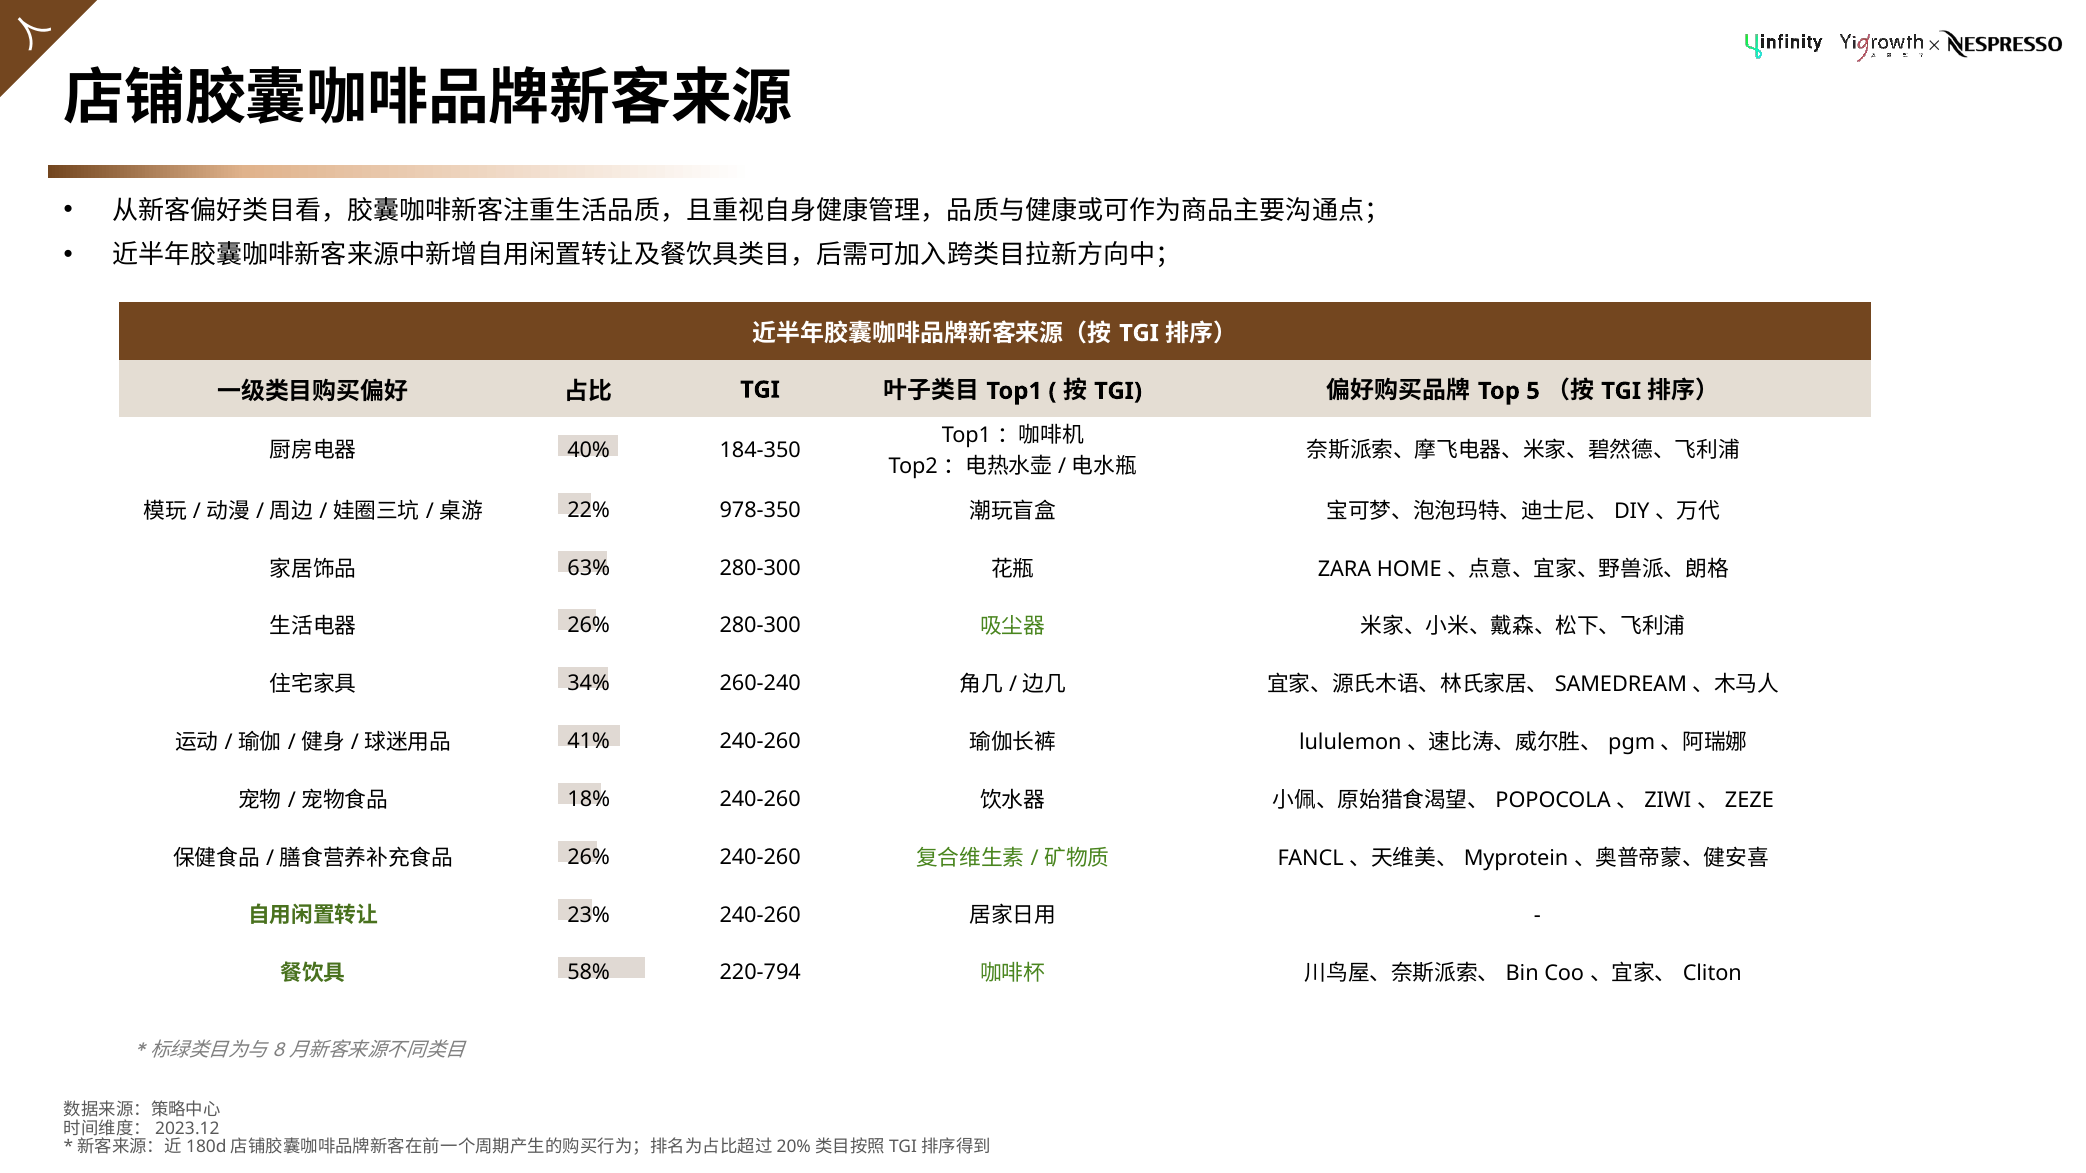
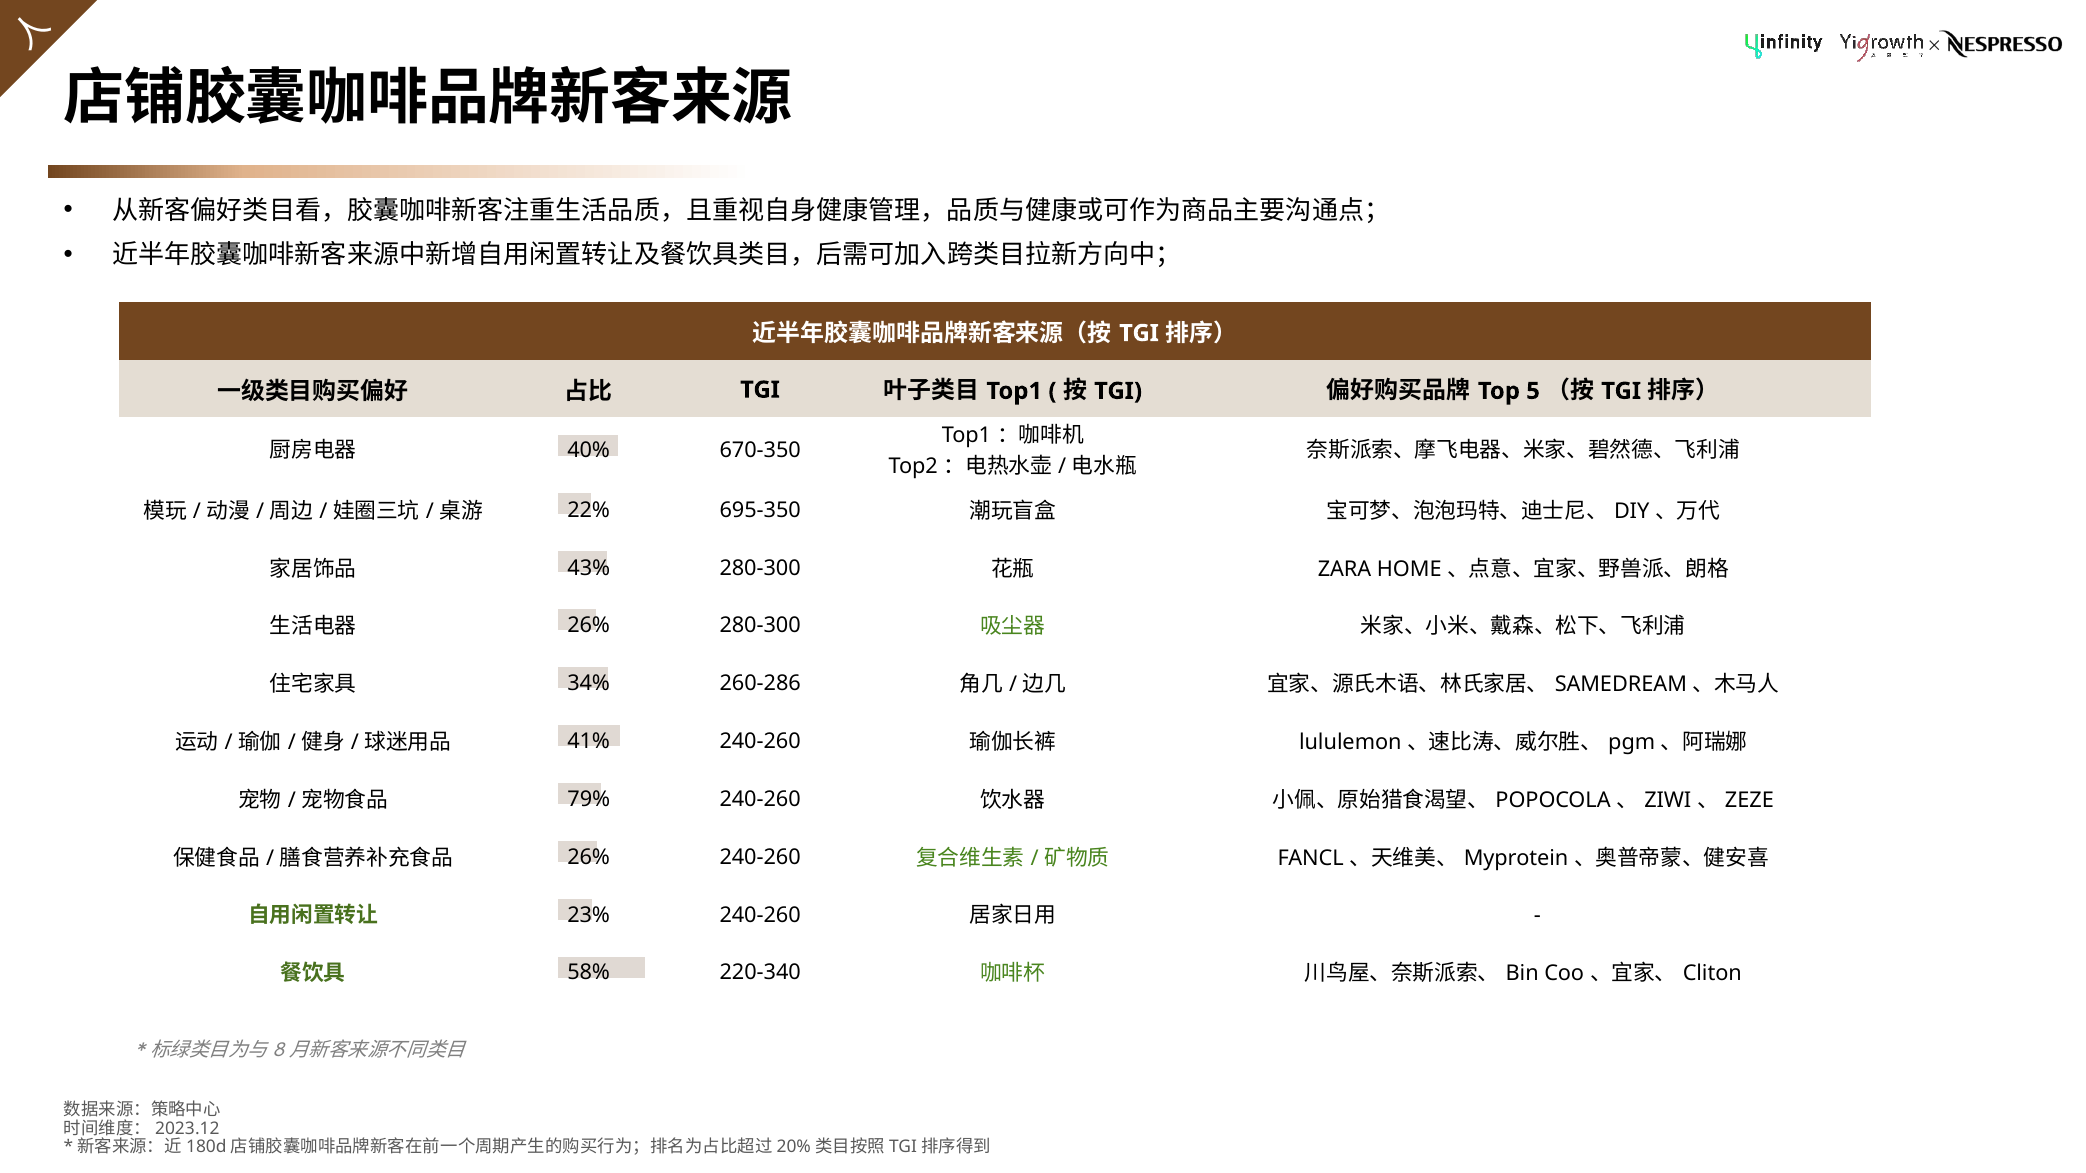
184-350: 184-350 -> 670-350
978-350: 978-350 -> 695-350
63%: 63% -> 43%
260-240: 260-240 -> 260-286
18%: 18% -> 79%
220-794: 220-794 -> 220-340
